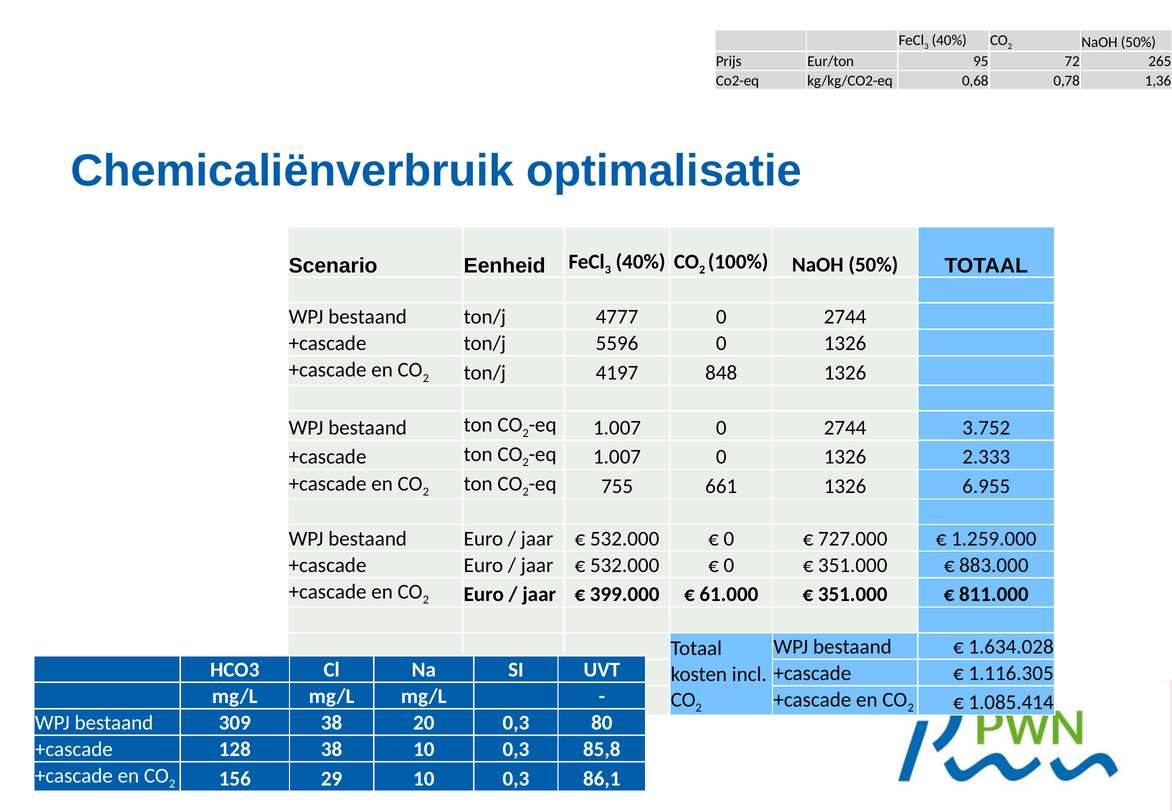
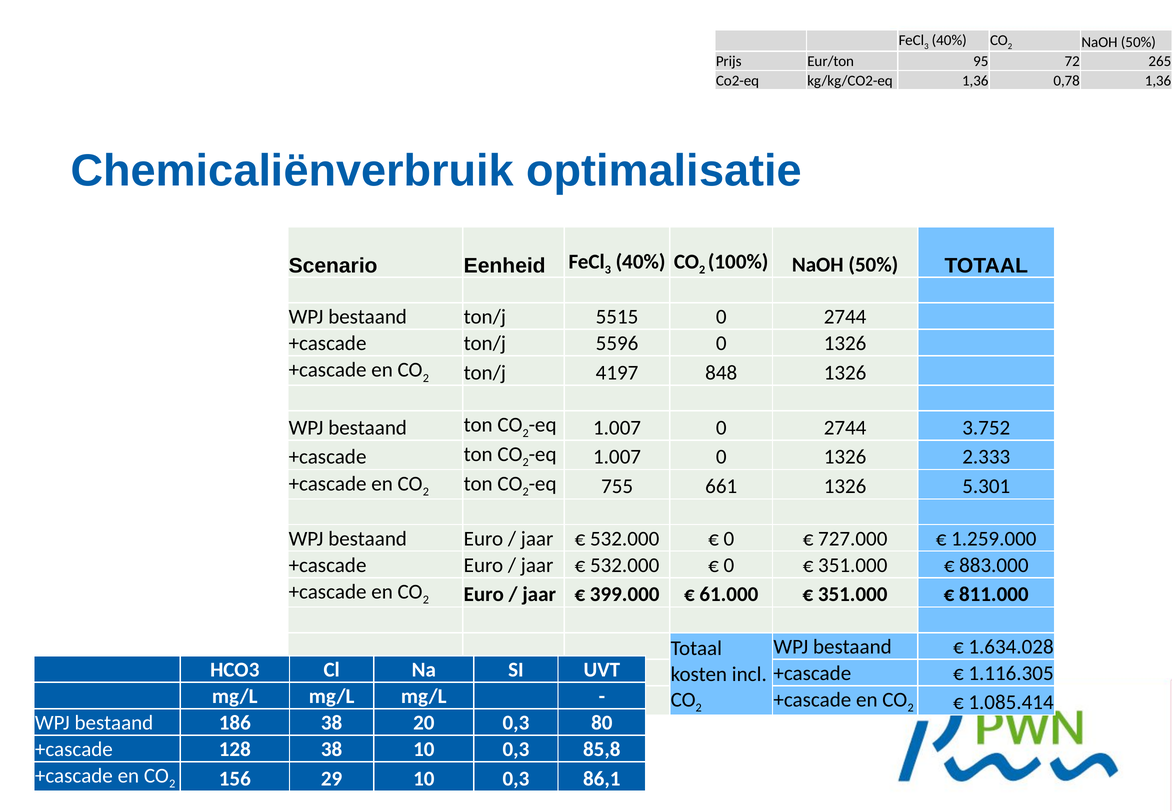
kg/kg/CO2-eq 0,68: 0,68 -> 1,36
4777: 4777 -> 5515
6.955: 6.955 -> 5.301
309: 309 -> 186
